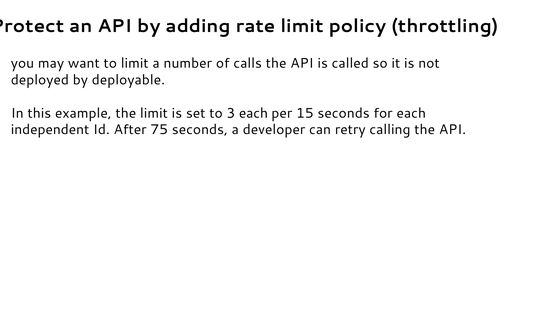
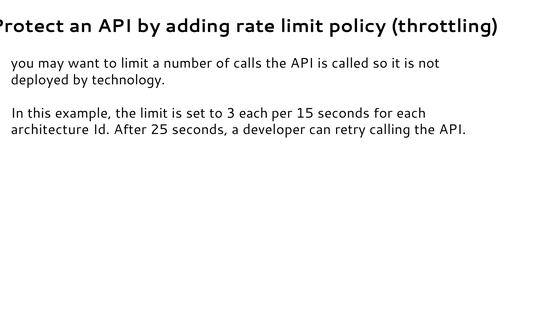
deployable: deployable -> technology
independent: independent -> architecture
75: 75 -> 25
